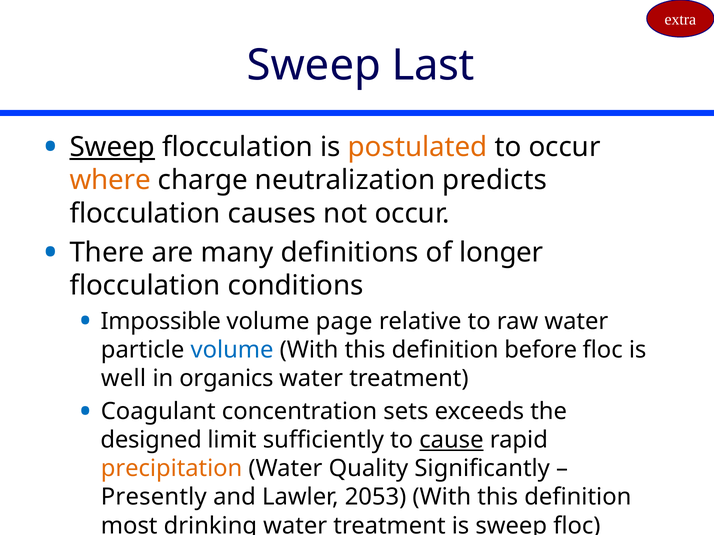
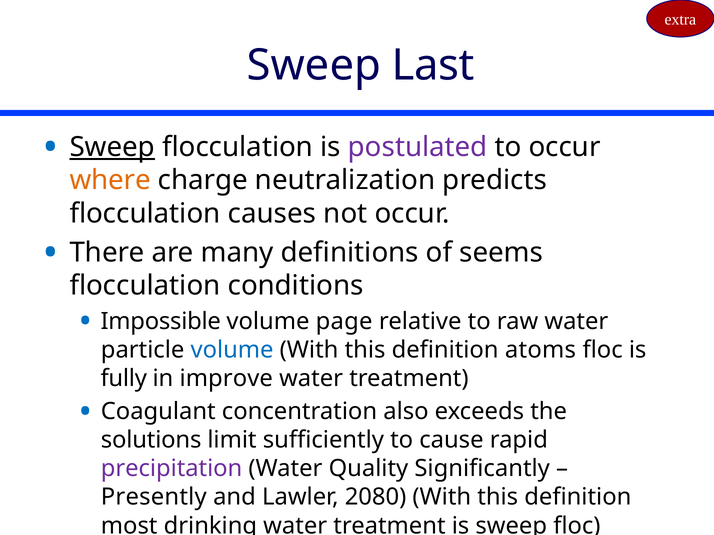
postulated colour: orange -> purple
longer: longer -> seems
before: before -> atoms
well: well -> fully
organics: organics -> improve
sets: sets -> also
designed: designed -> solutions
cause underline: present -> none
precipitation colour: orange -> purple
2053: 2053 -> 2080
